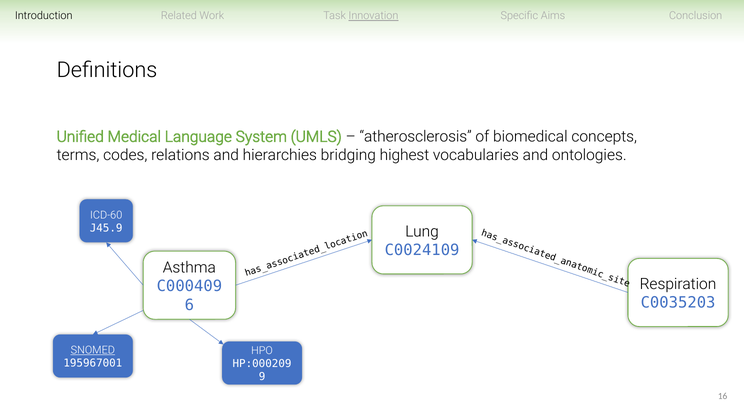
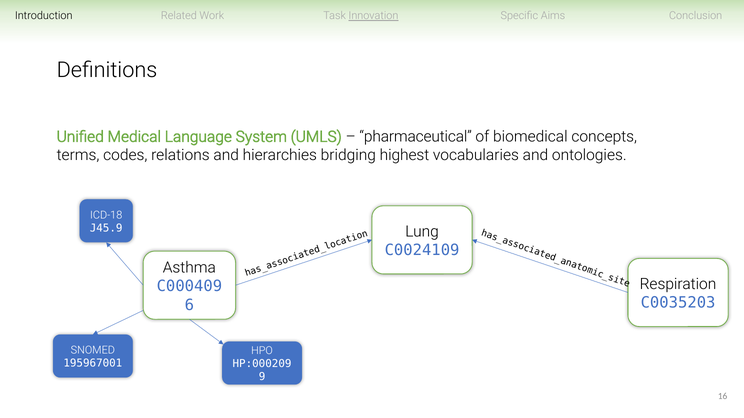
atherosclerosis: atherosclerosis -> pharmaceutical
ICD-60: ICD-60 -> ICD-18
SNOMED underline: present -> none
